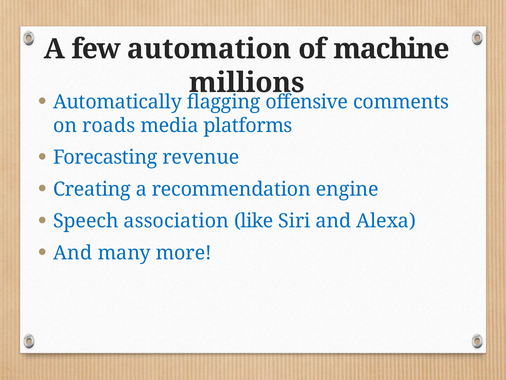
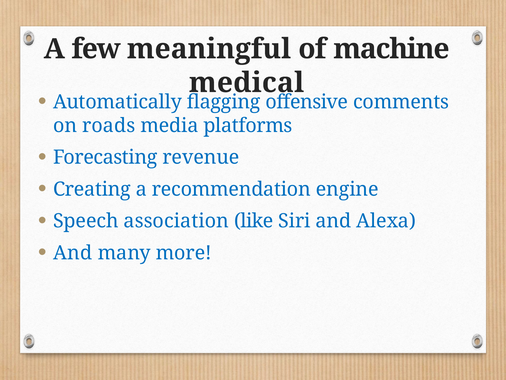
automation: automation -> meaningful
millions: millions -> medical
